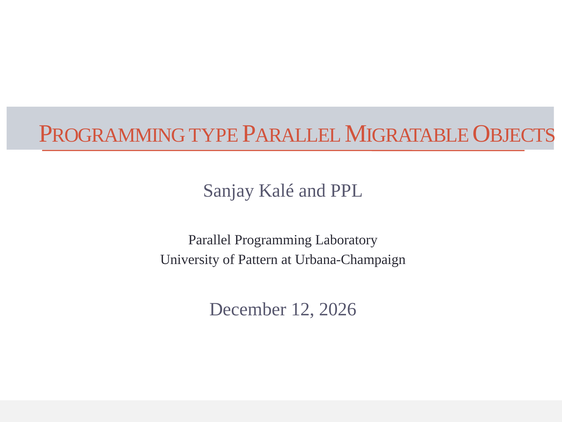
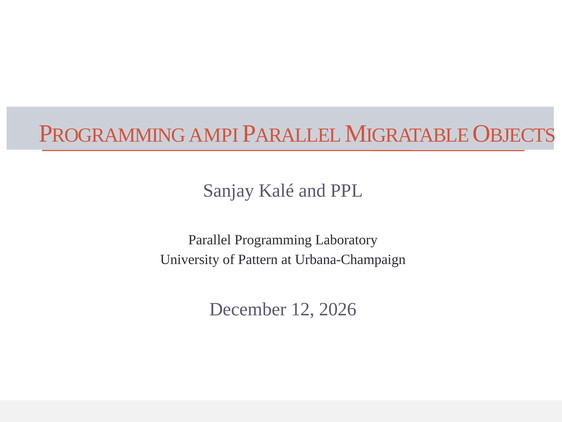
TYPE: TYPE -> AMPI
